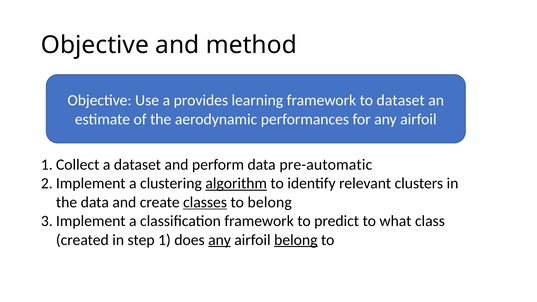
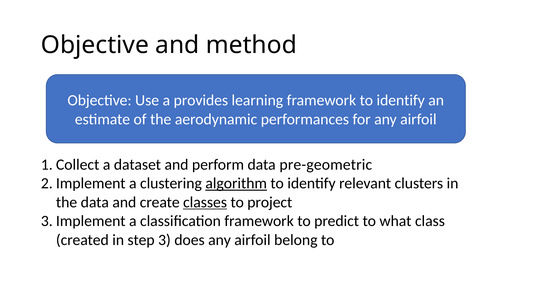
framework to dataset: dataset -> identify
pre-automatic: pre-automatic -> pre-geometric
to belong: belong -> project
1: 1 -> 3
any at (220, 240) underline: present -> none
belong at (296, 240) underline: present -> none
